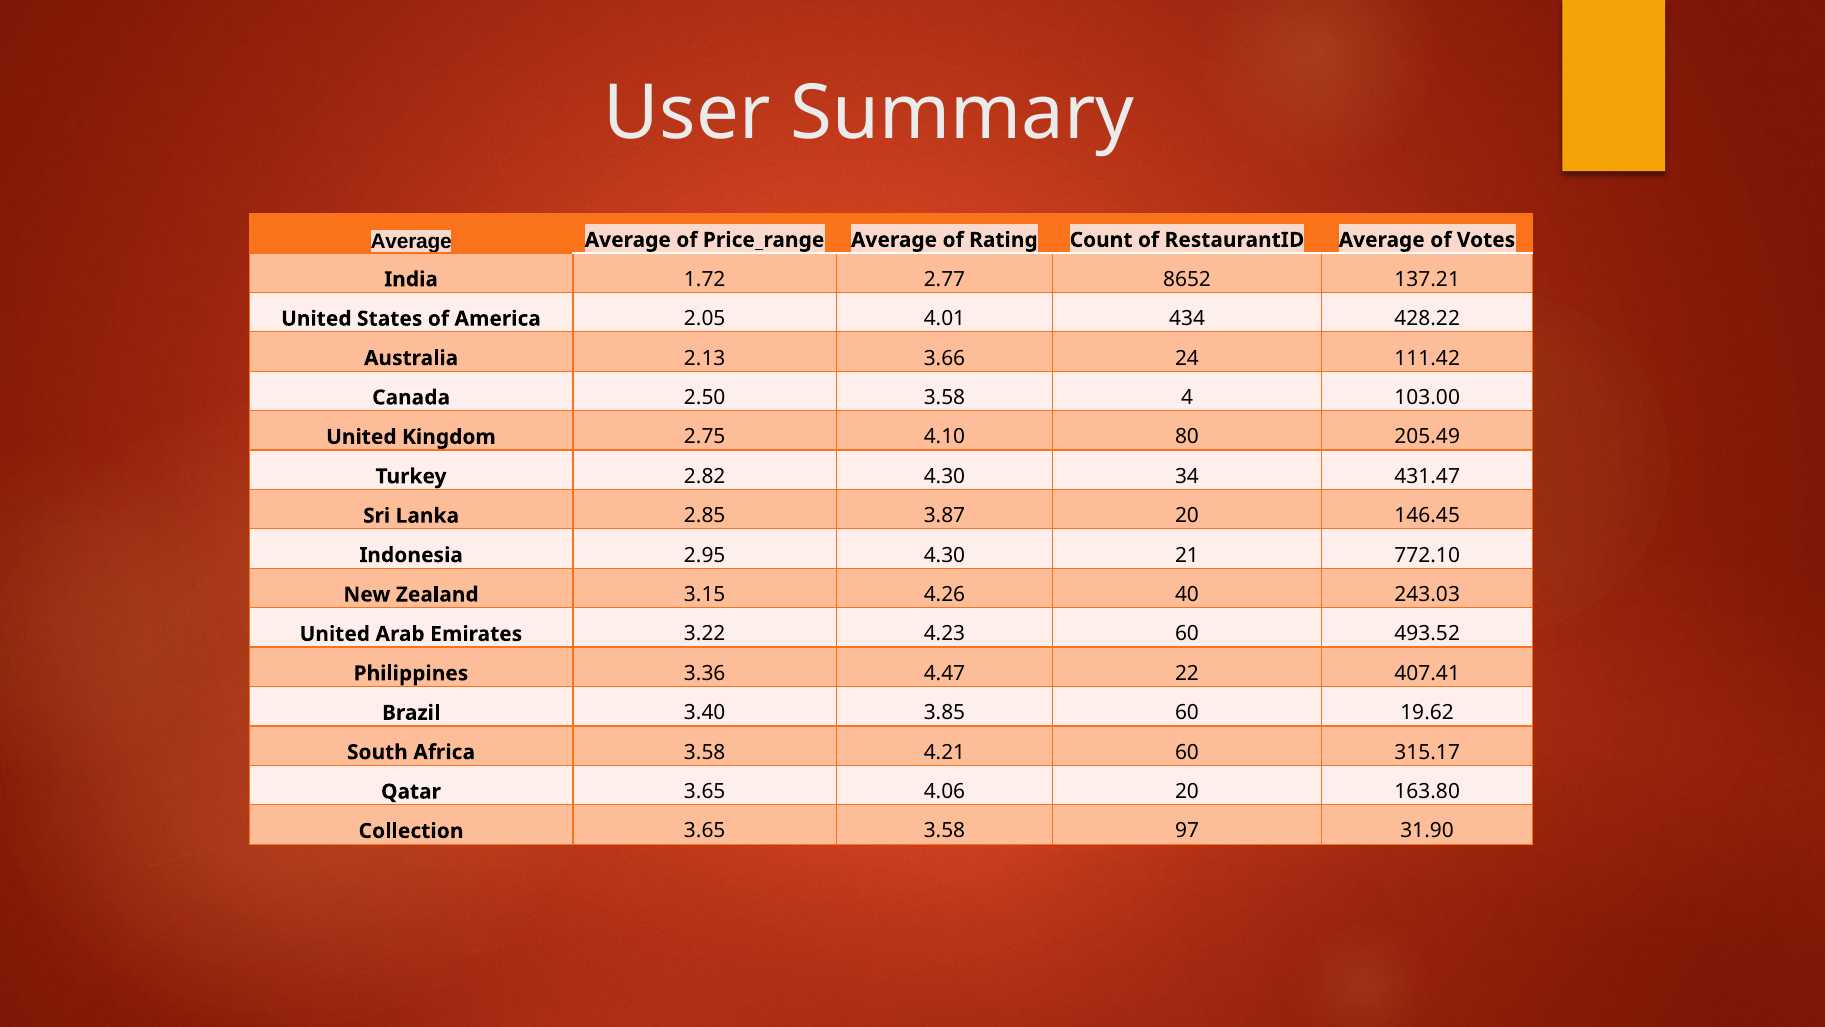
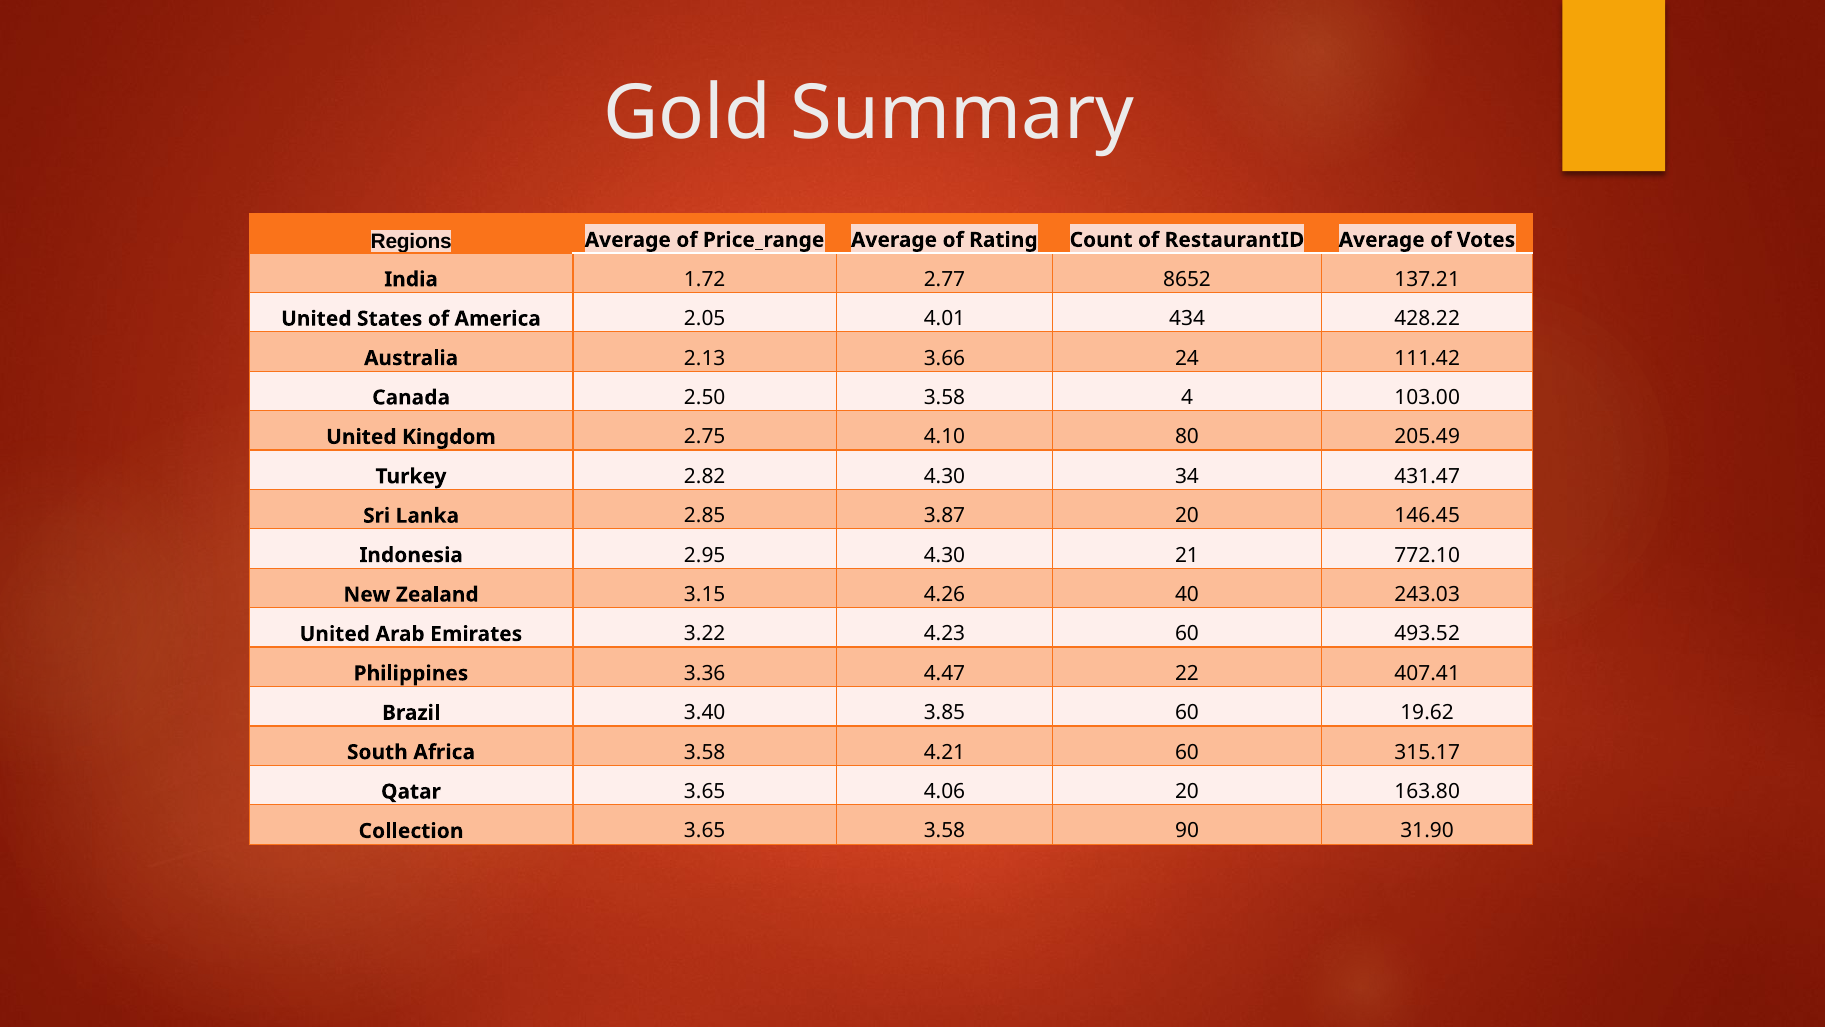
User: User -> Gold
Average at (411, 242): Average -> Regions
97: 97 -> 90
